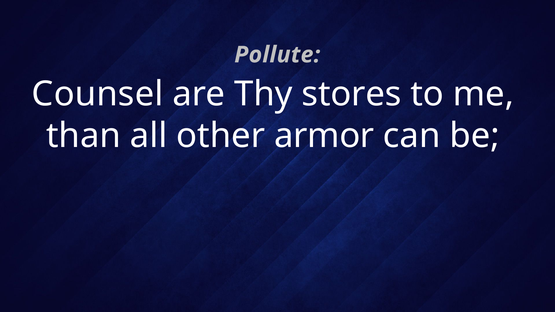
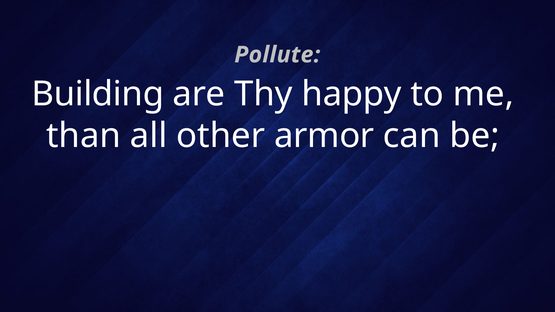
Counsel: Counsel -> Building
stores: stores -> happy
